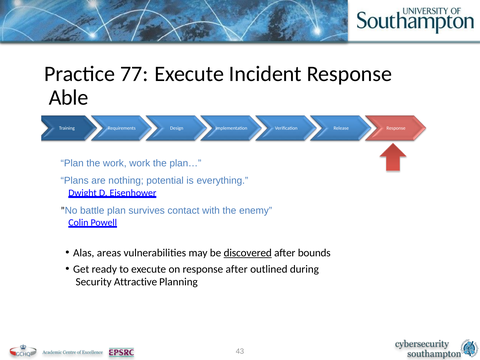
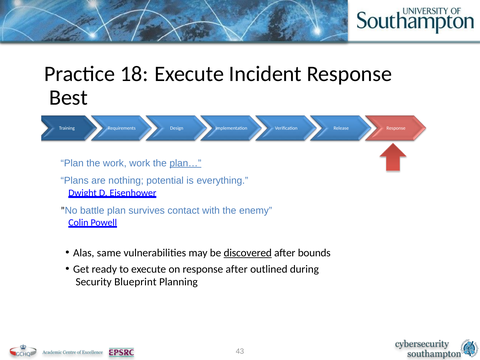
77: 77 -> 18
Able: Able -> Best
plan… underline: none -> present
areas: areas -> same
Attractive: Attractive -> Blueprint
